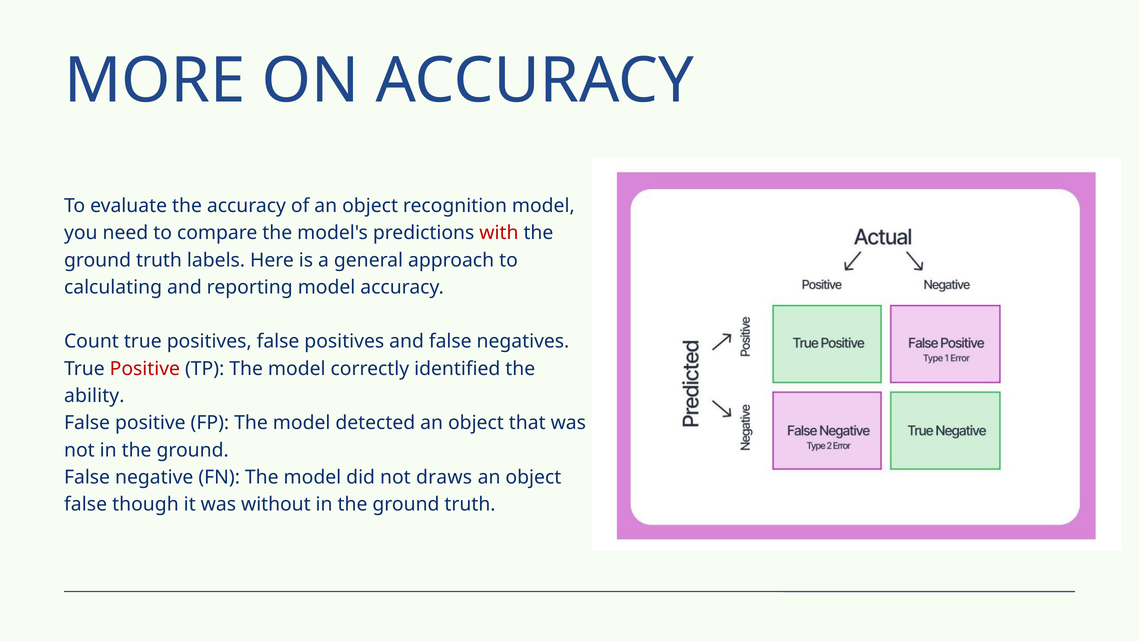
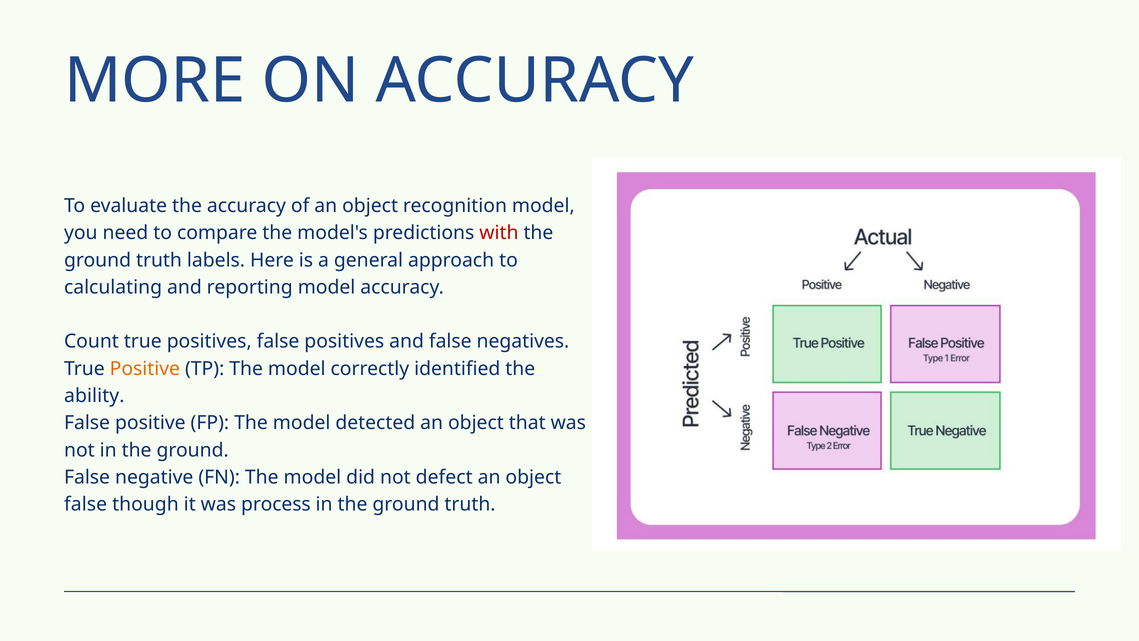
Positive at (145, 369) colour: red -> orange
draws: draws -> defect
without: without -> process
